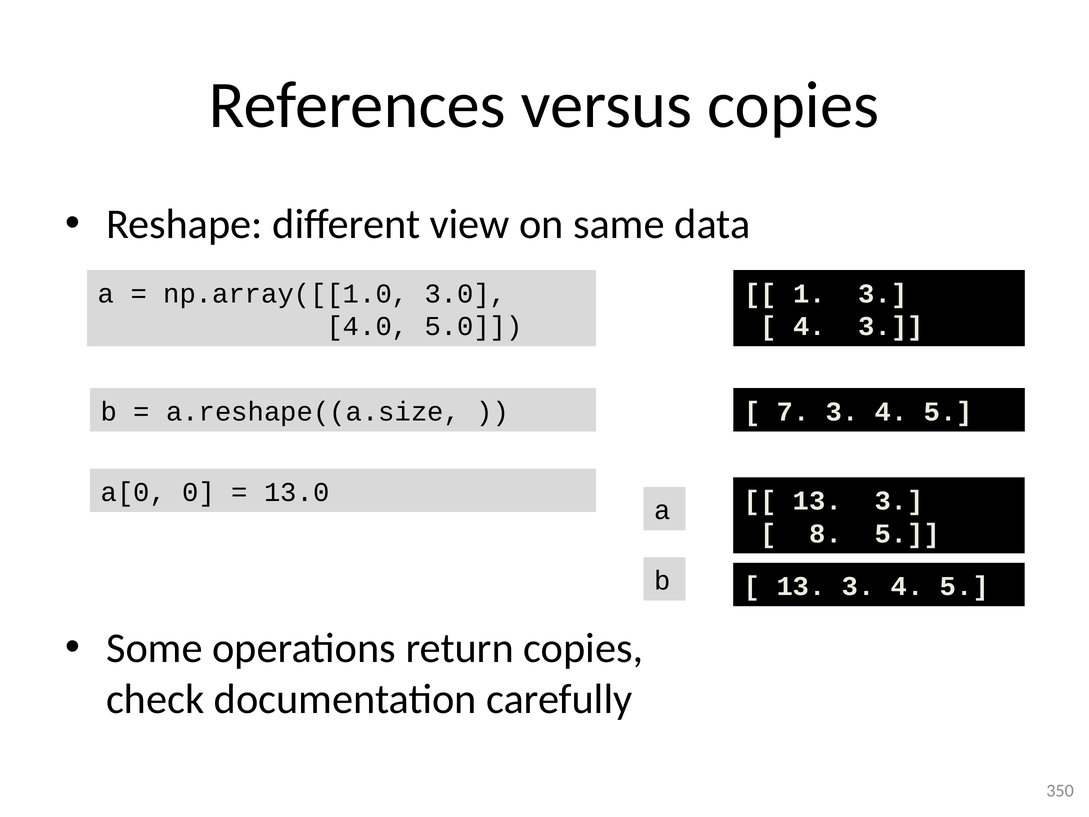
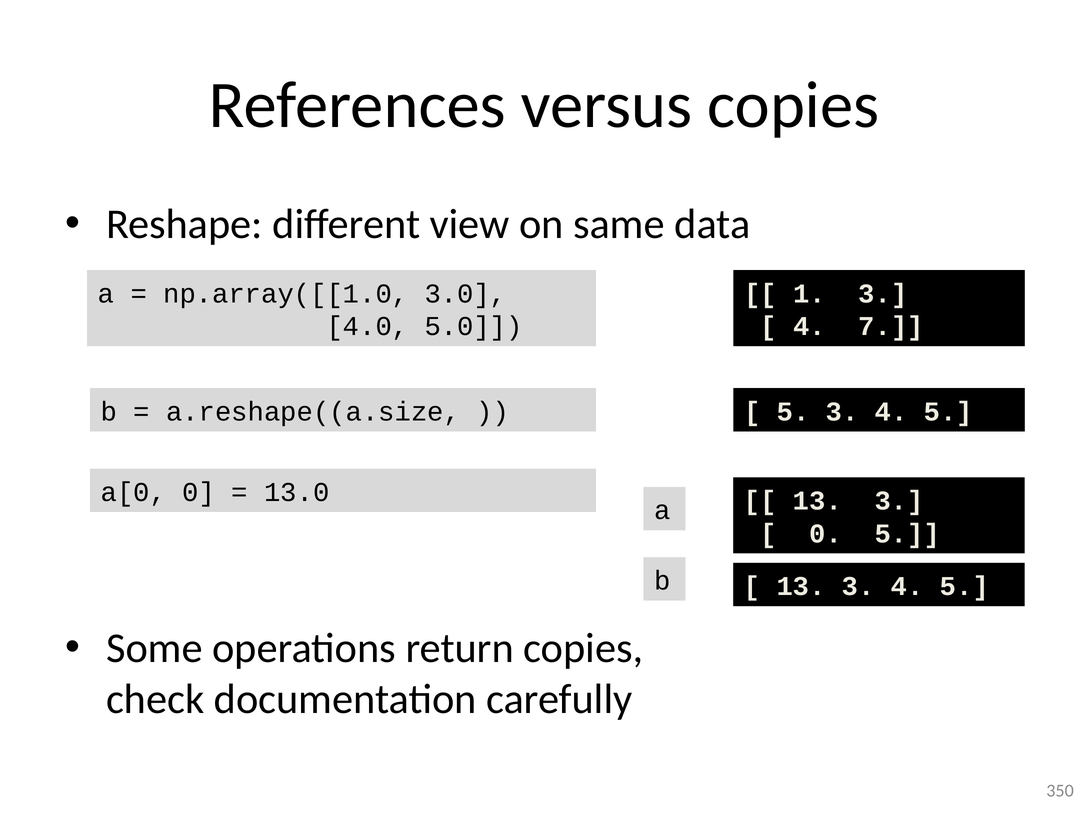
4 3: 3 -> 7
7 at (793, 412): 7 -> 5
8 at (826, 533): 8 -> 0
